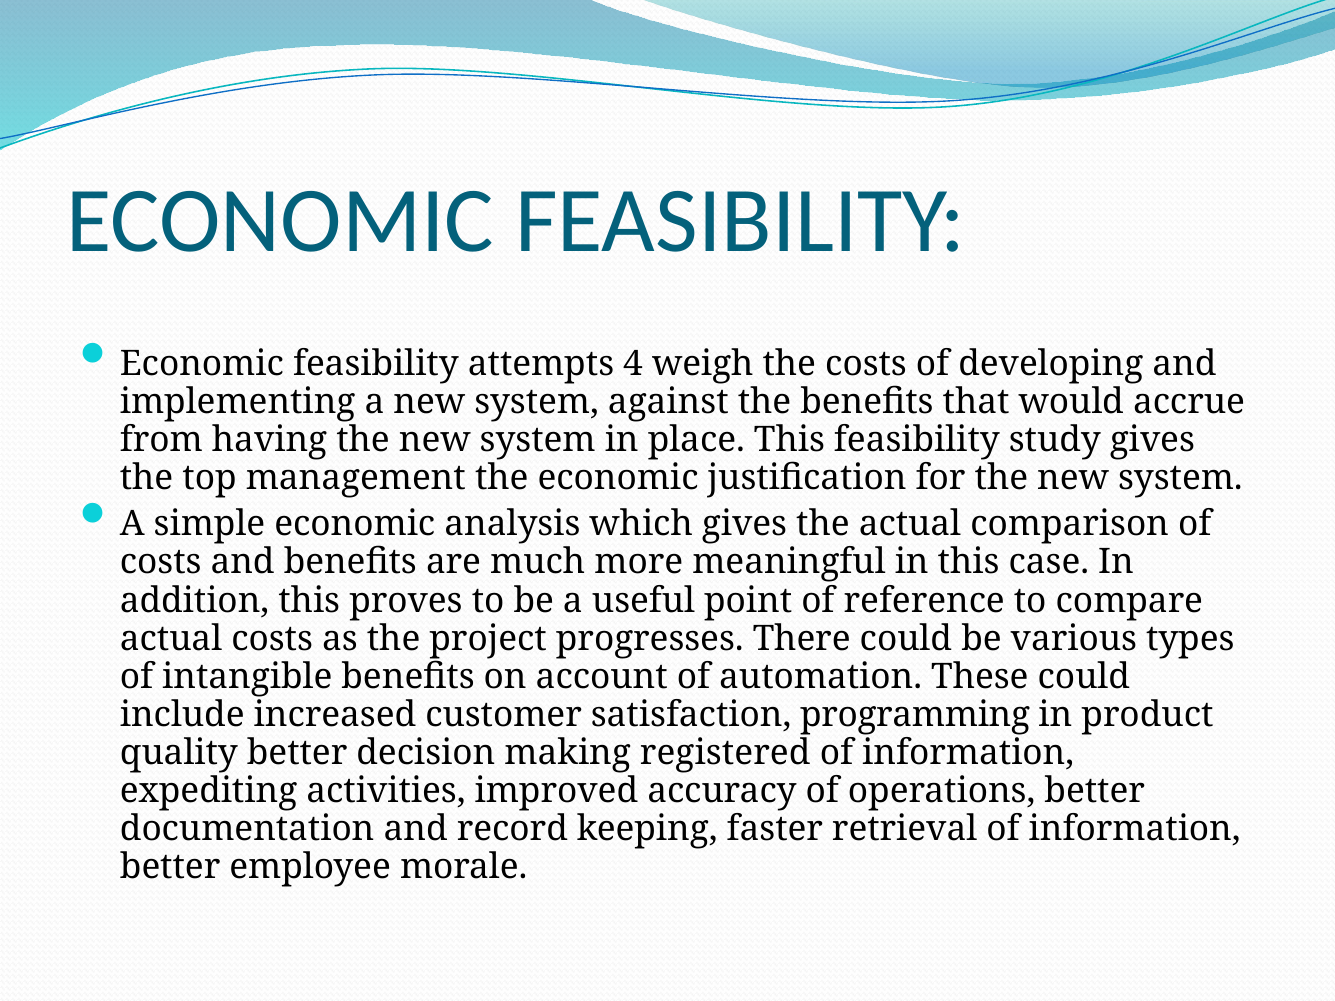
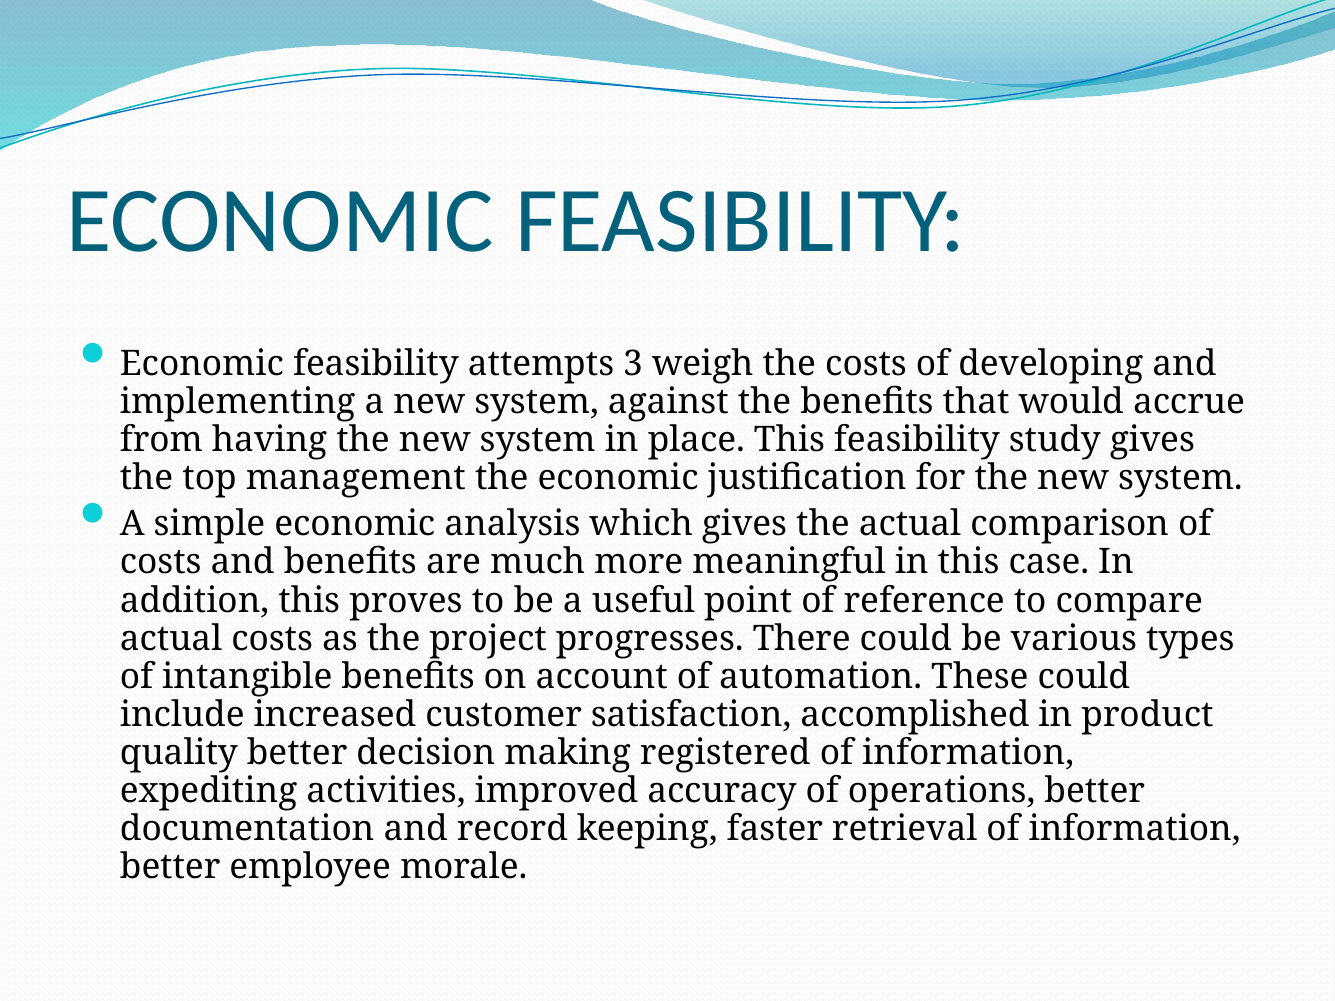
4: 4 -> 3
programming: programming -> accomplished
